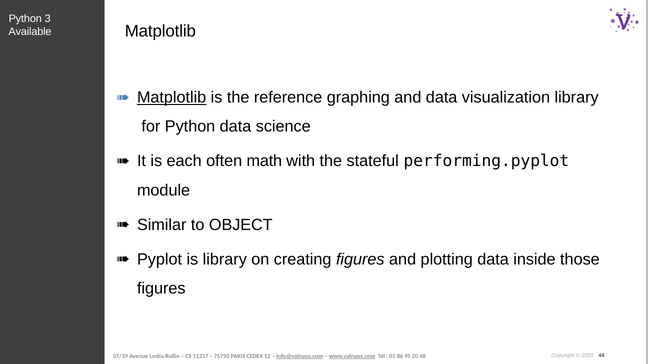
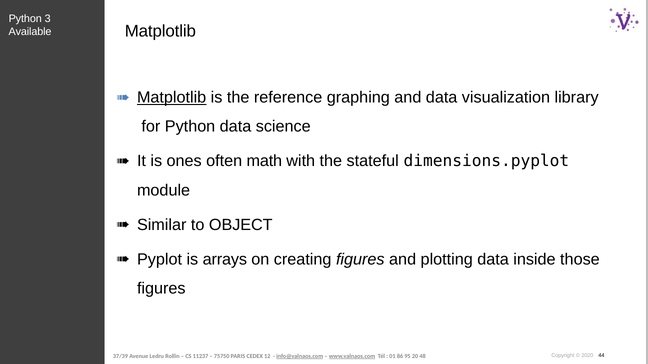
each: each -> ones
performing.pyplot: performing.pyplot -> dimensions.pyplot
is library: library -> arrays
